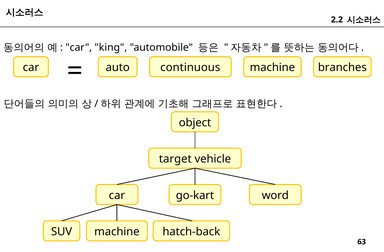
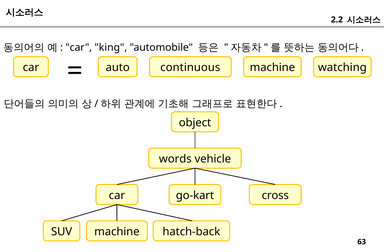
branches: branches -> watching
target: target -> words
word: word -> cross
